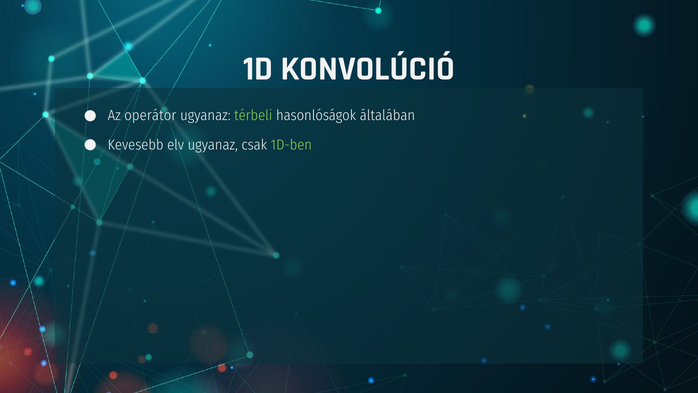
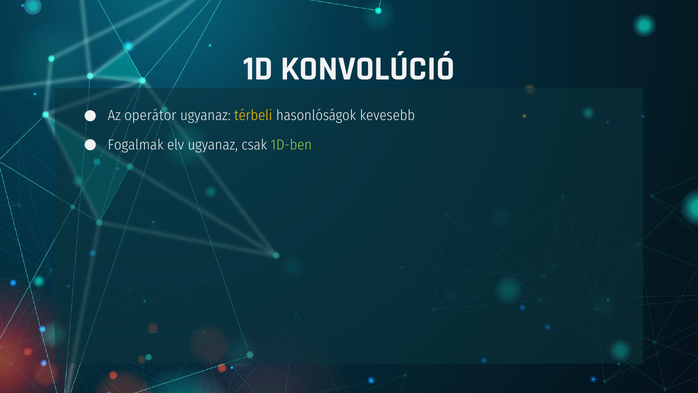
térbeli colour: light green -> yellow
általában: általában -> kevesebb
Kevesebb: Kevesebb -> Fogalmak
